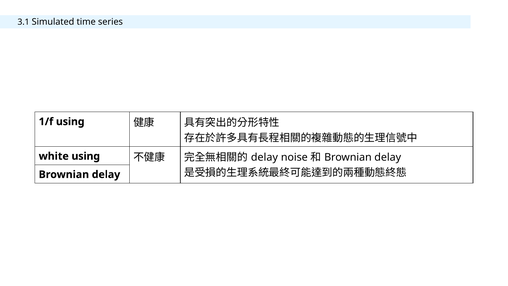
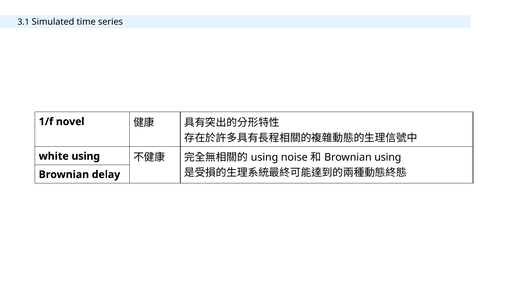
1/f using: using -> novel
delay at (264, 157): delay -> using
delay at (388, 157): delay -> using
